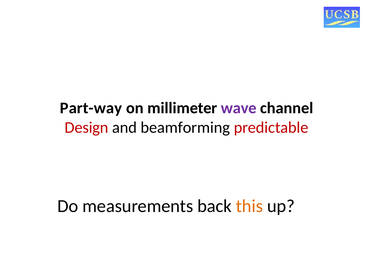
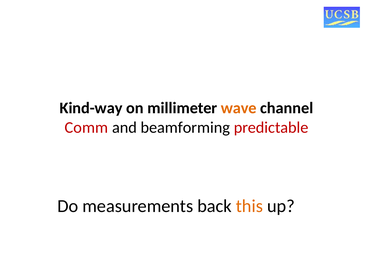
Part-way: Part-way -> Kind-way
wave colour: purple -> orange
Design: Design -> Comm
